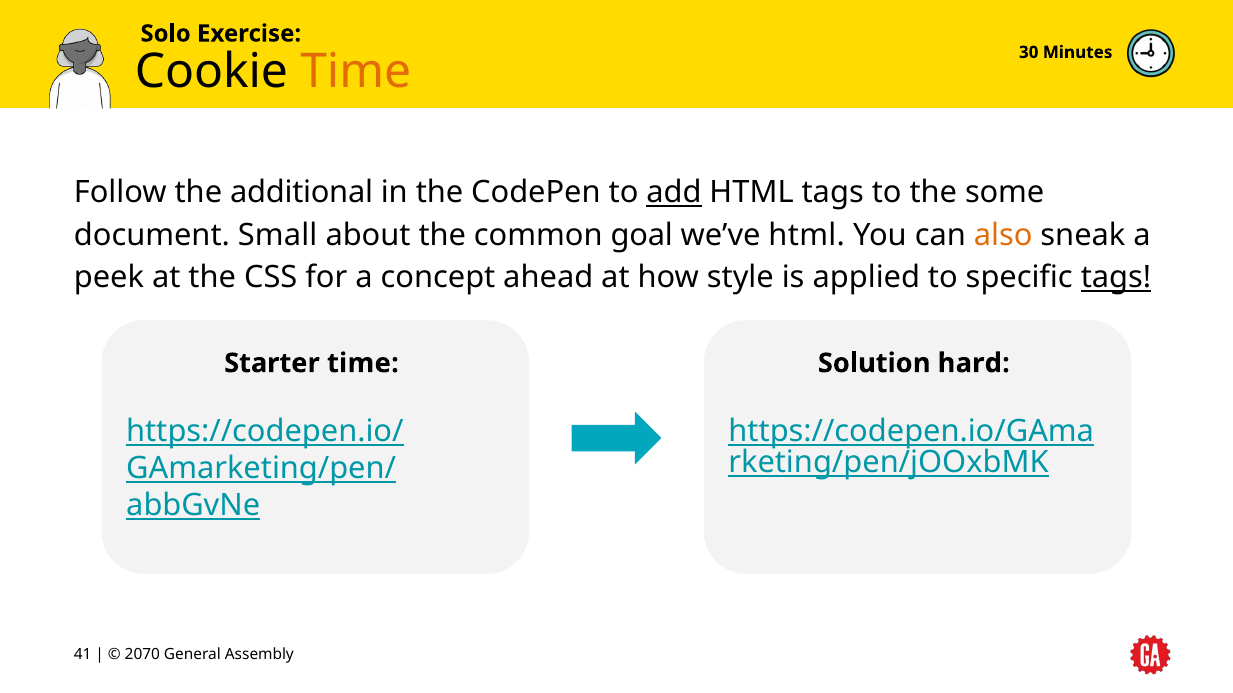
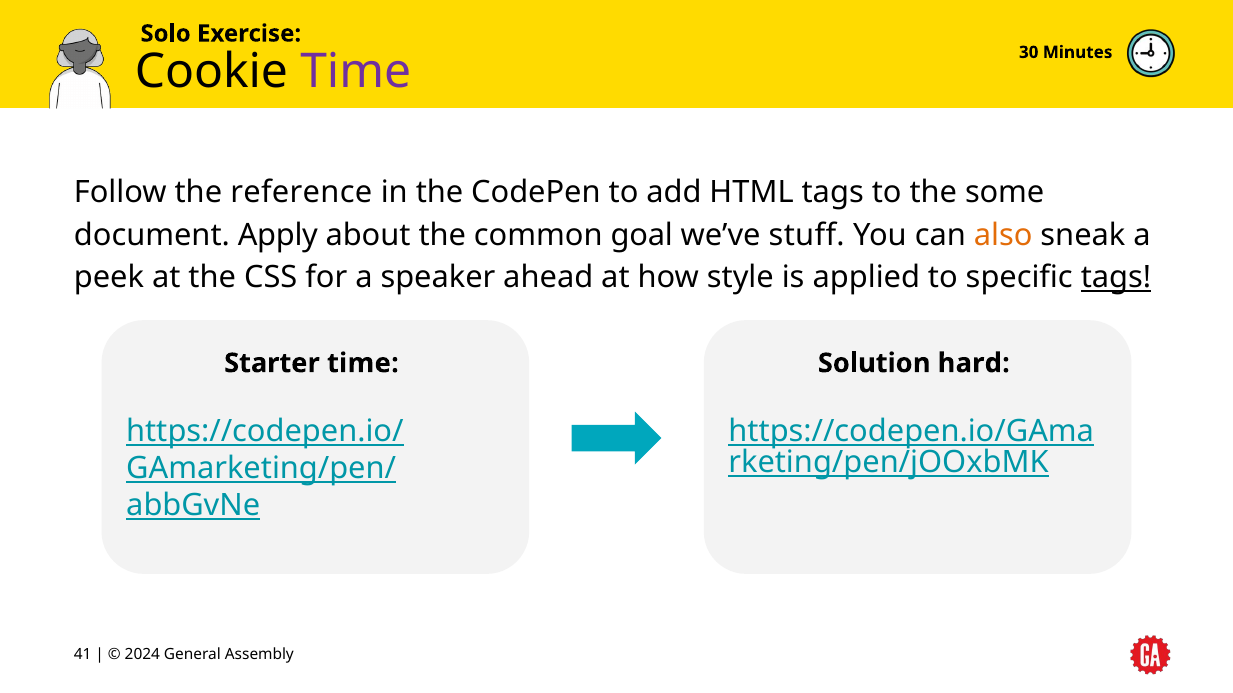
Time at (356, 71) colour: orange -> purple
additional: additional -> reference
add underline: present -> none
Small: Small -> Apply
we’ve html: html -> stuff
concept: concept -> speaker
2070: 2070 -> 2024
